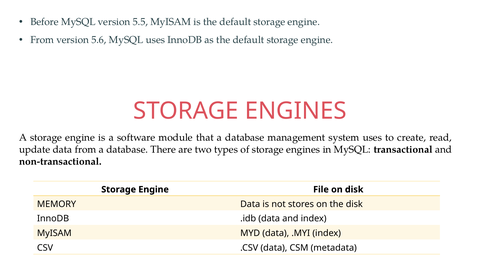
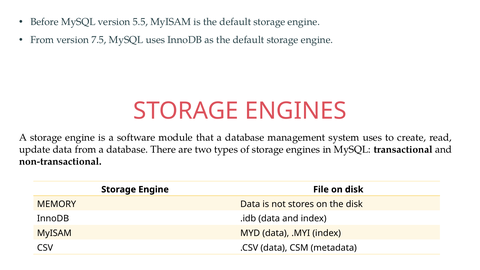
5.6: 5.6 -> 7.5
